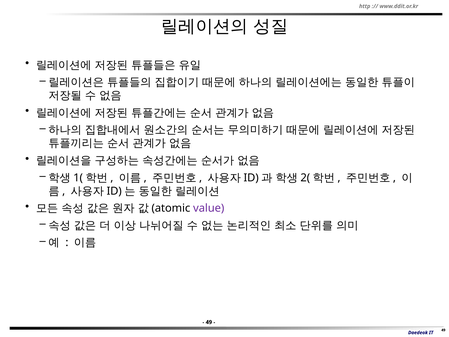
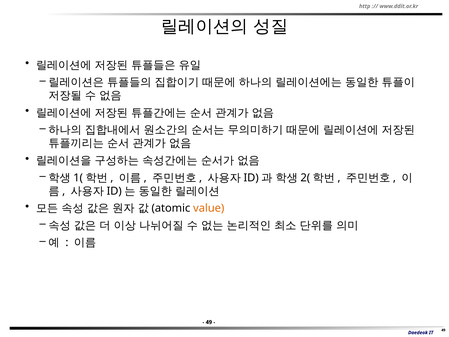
value colour: purple -> orange
